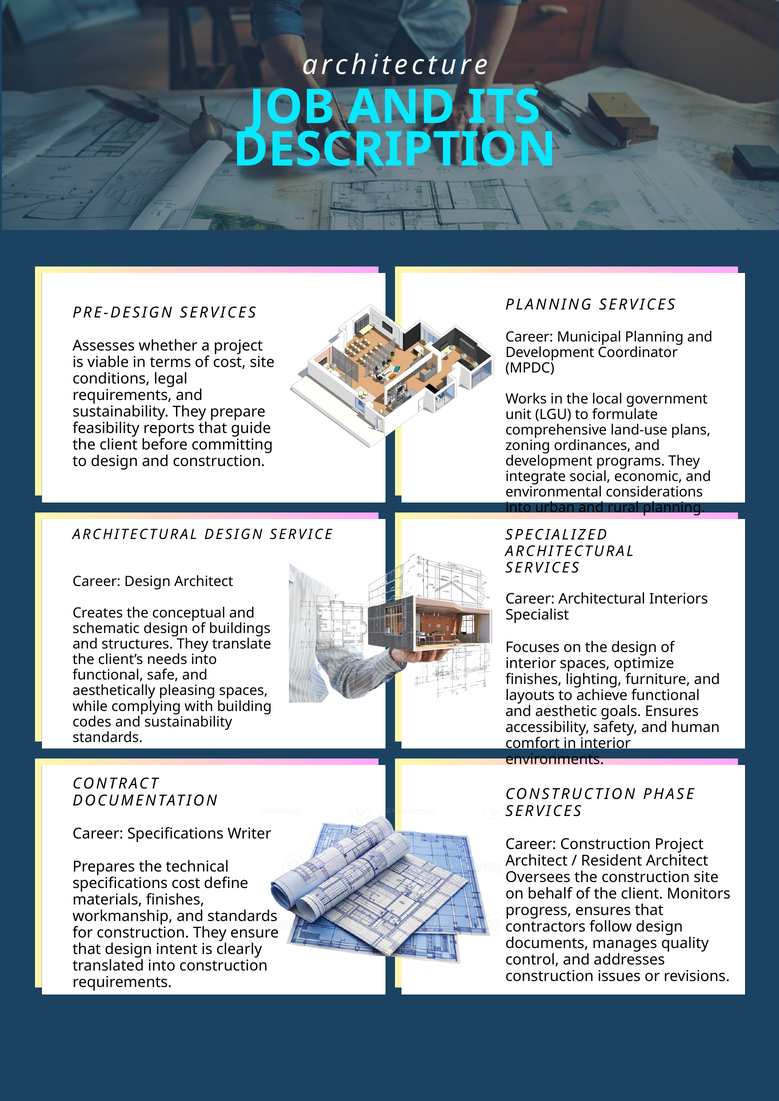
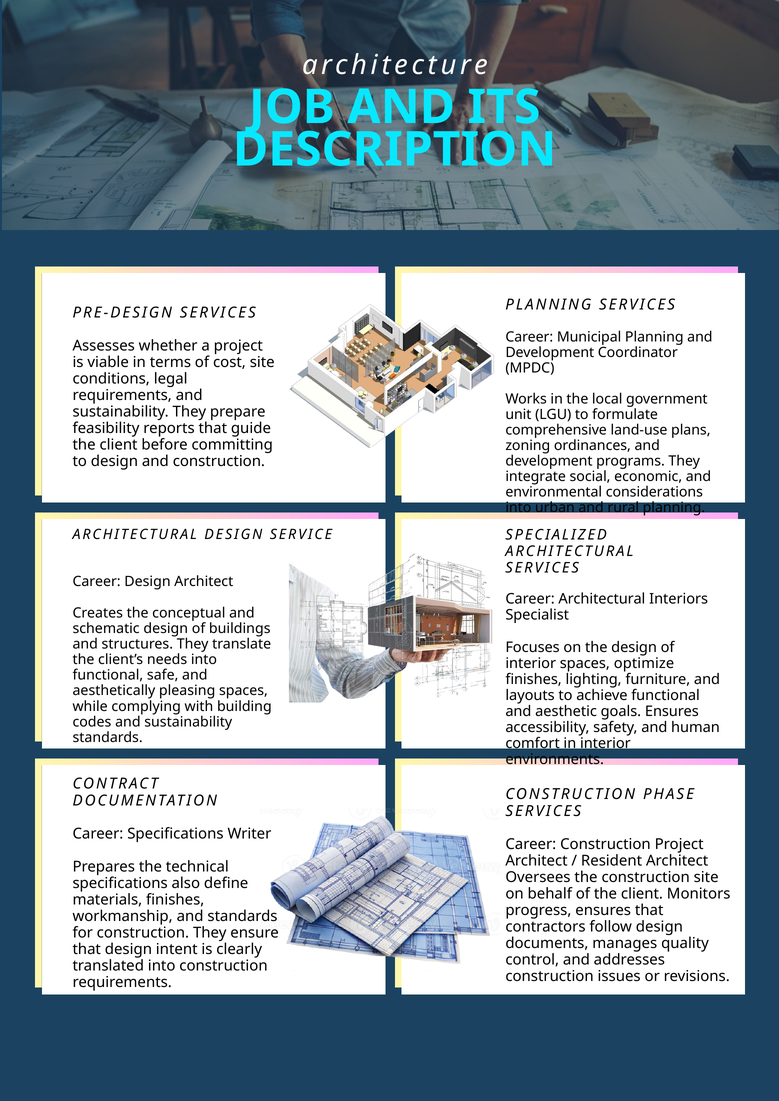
specifications cost: cost -> also
